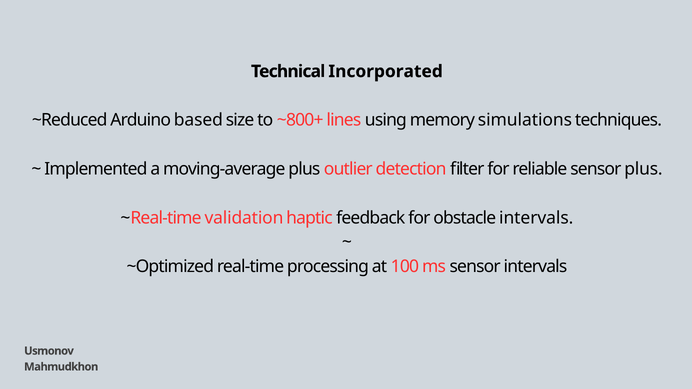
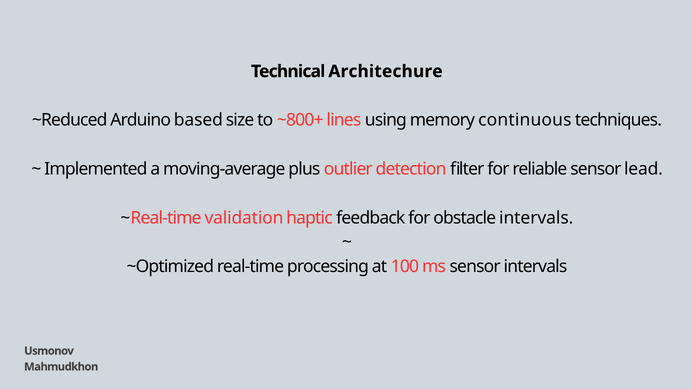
Incorporated: Incorporated -> Architechure
simulations: simulations -> continuous
sensor plus: plus -> lead
